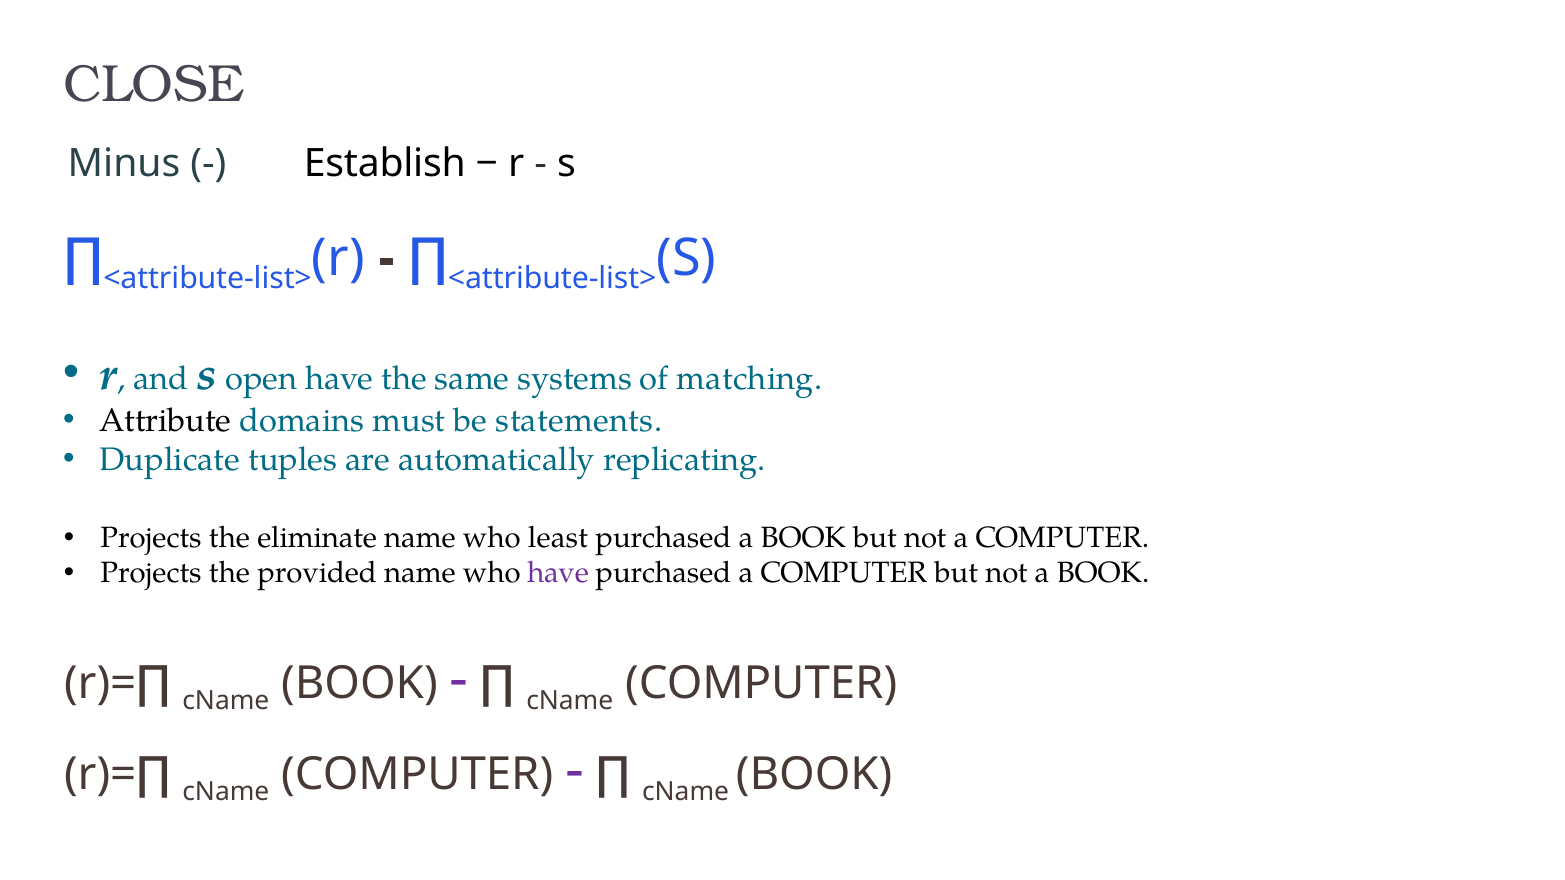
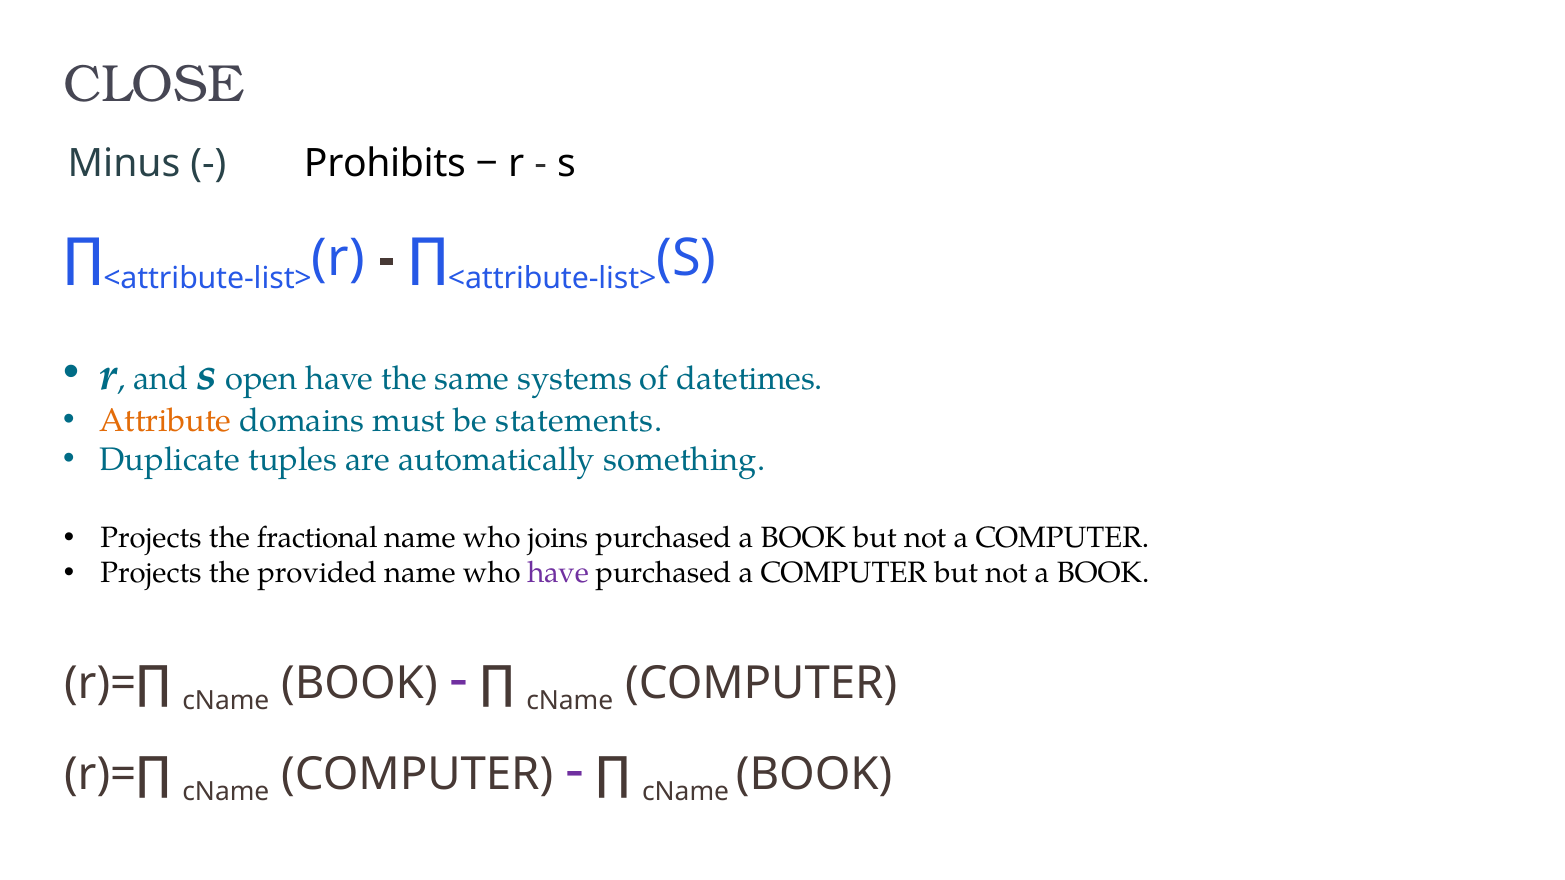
Establish: Establish -> Prohibits
matching: matching -> datetimes
Attribute colour: black -> orange
replicating: replicating -> something
eliminate: eliminate -> fractional
least: least -> joins
